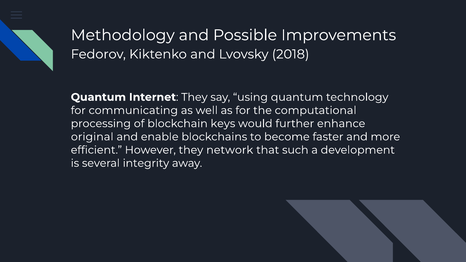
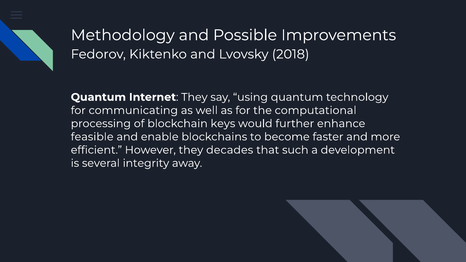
original: original -> feasible
network: network -> decades
